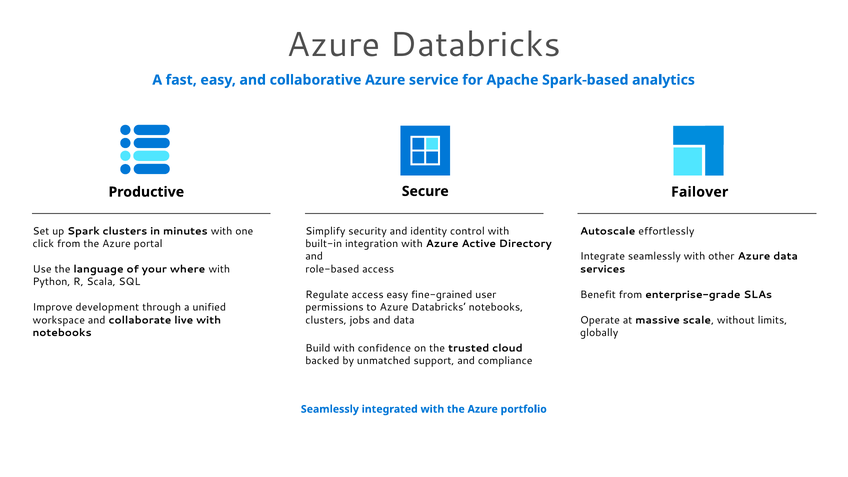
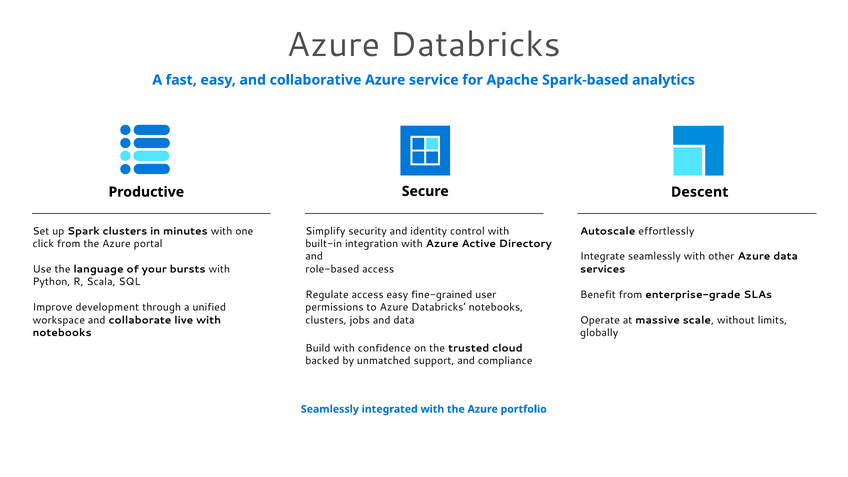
Failover: Failover -> Descent
where: where -> bursts
